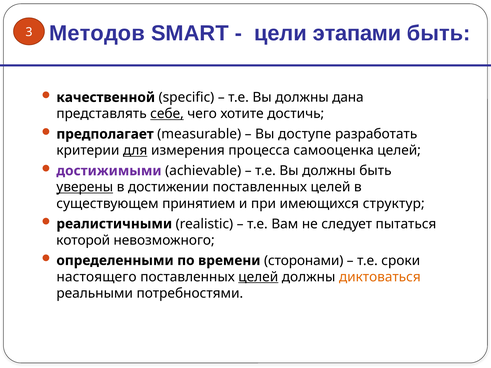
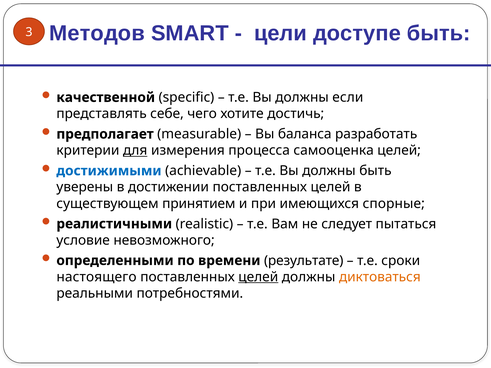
этапами: этапами -> доступе
дана: дана -> если
себе underline: present -> none
доступе: доступе -> баланса
достижимыми colour: purple -> blue
уверены underline: present -> none
структур: структур -> спорные
которой: которой -> условие
сторонами: сторонами -> результате
